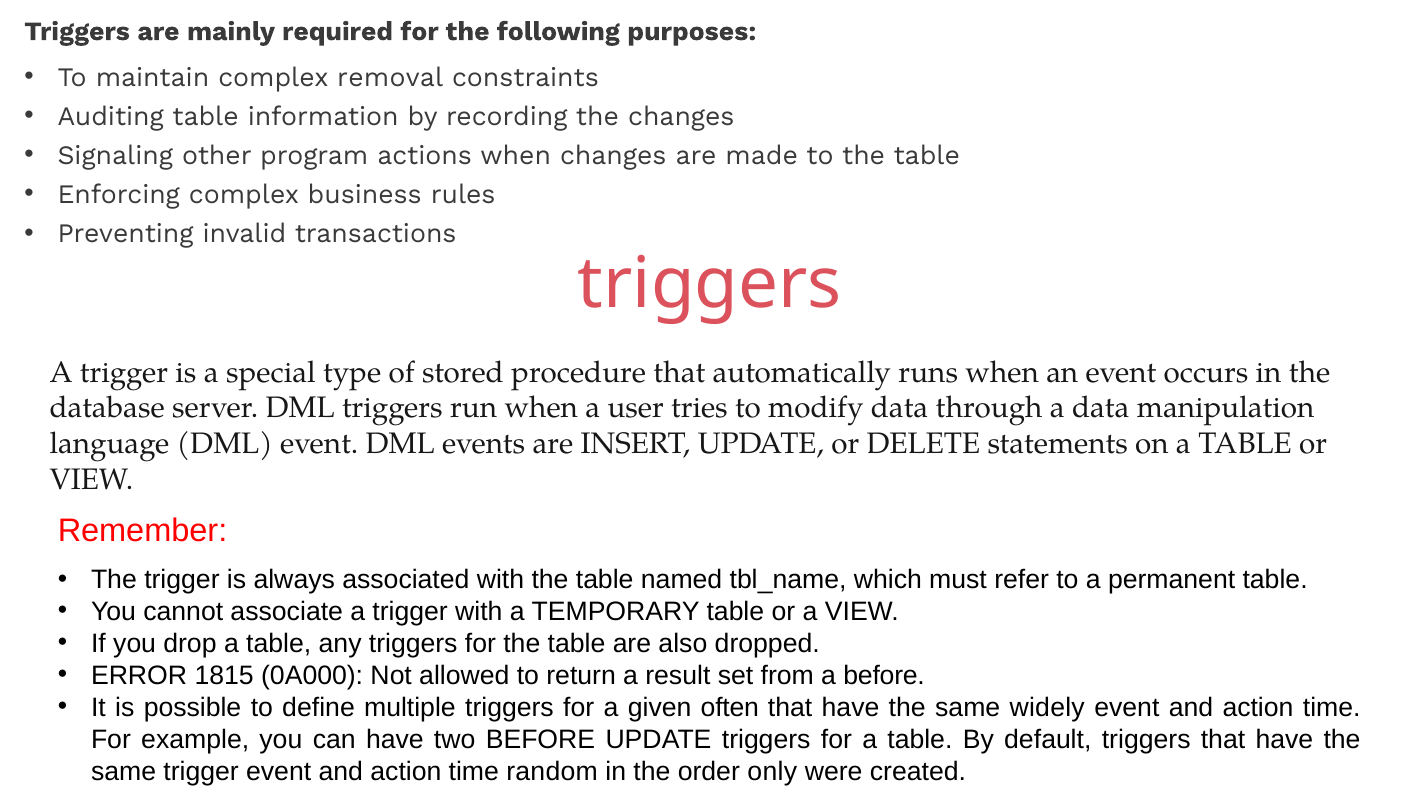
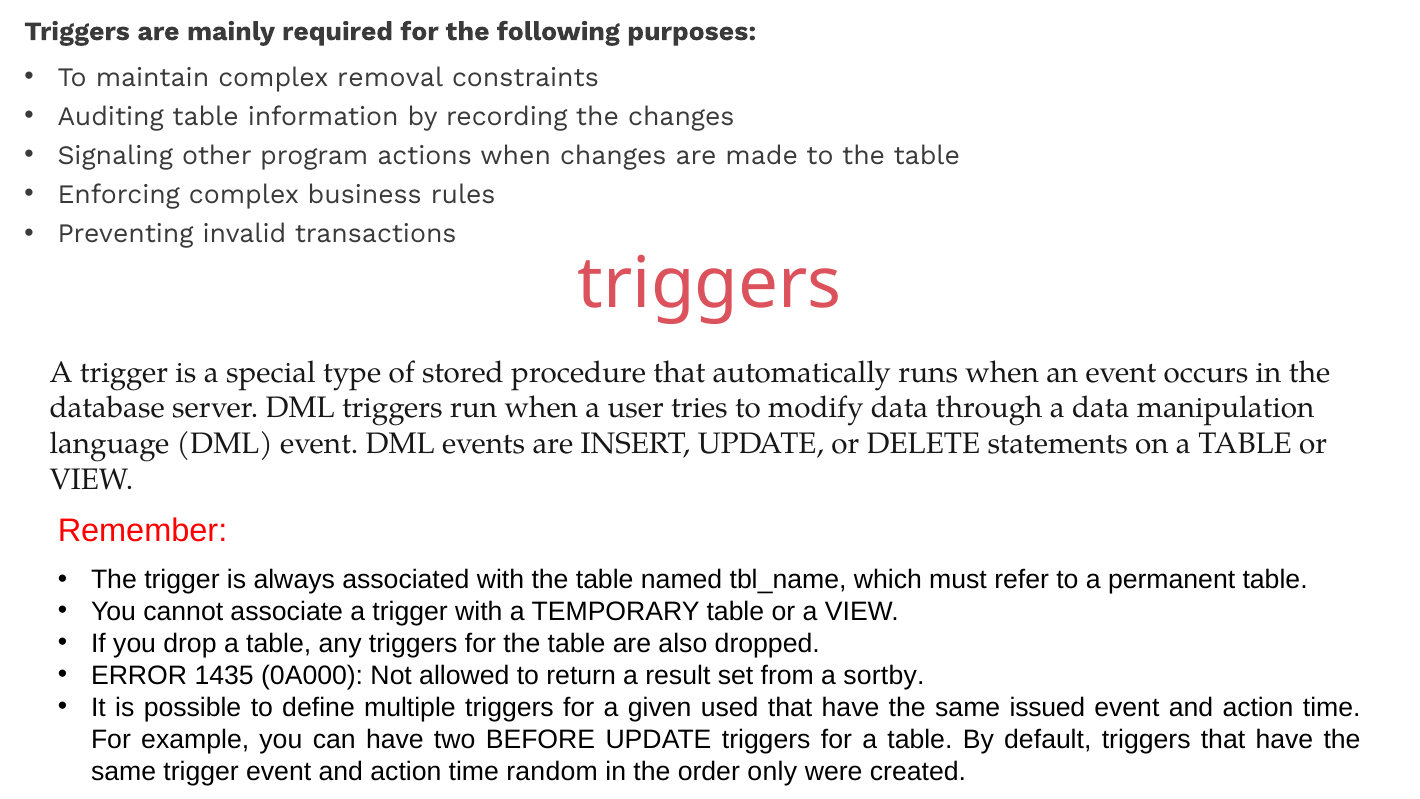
1815: 1815 -> 1435
a before: before -> sortby
often: often -> used
widely: widely -> issued
